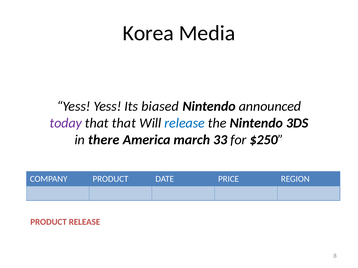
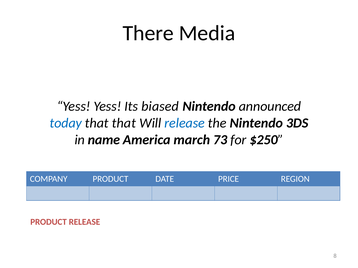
Korea: Korea -> There
today colour: purple -> blue
there: there -> name
33: 33 -> 73
